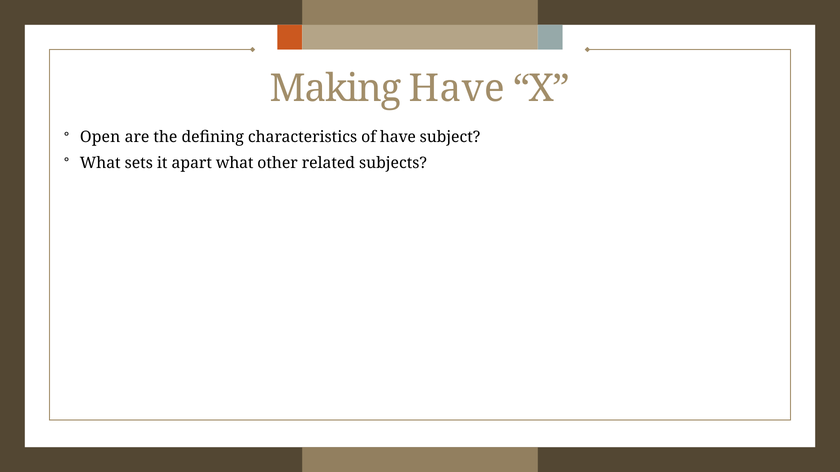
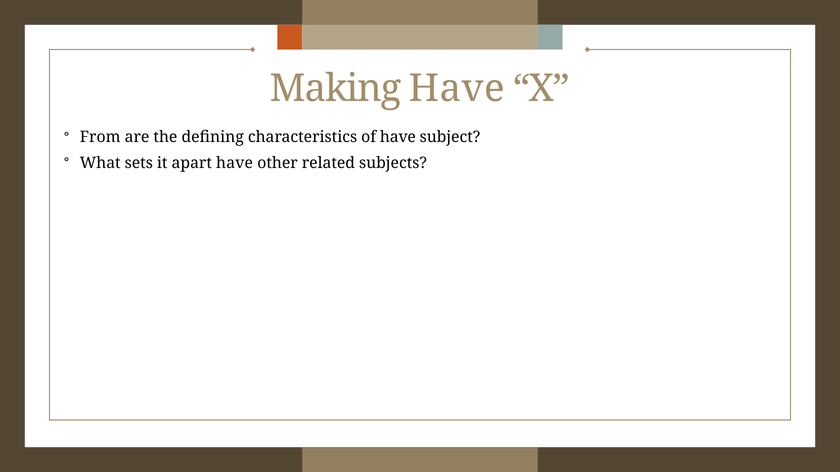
Open: Open -> From
apart what: what -> have
